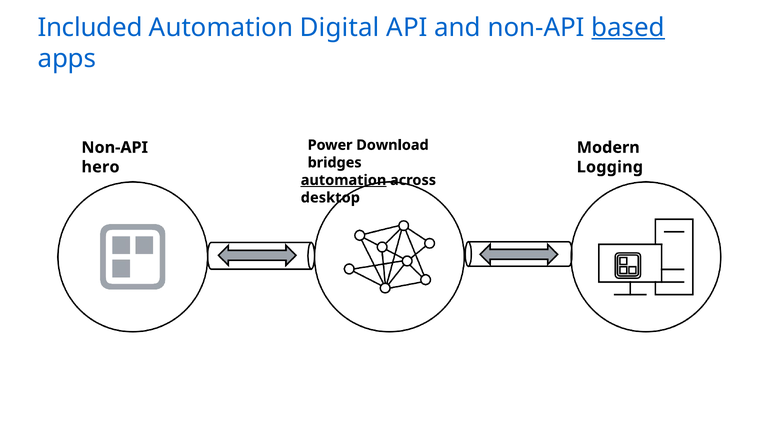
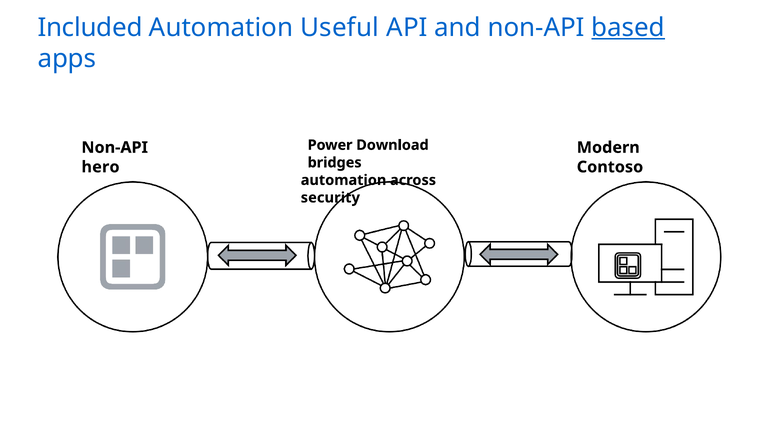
Digital: Digital -> Useful
Logging: Logging -> Contoso
automation at (344, 180) underline: present -> none
desktop: desktop -> security
